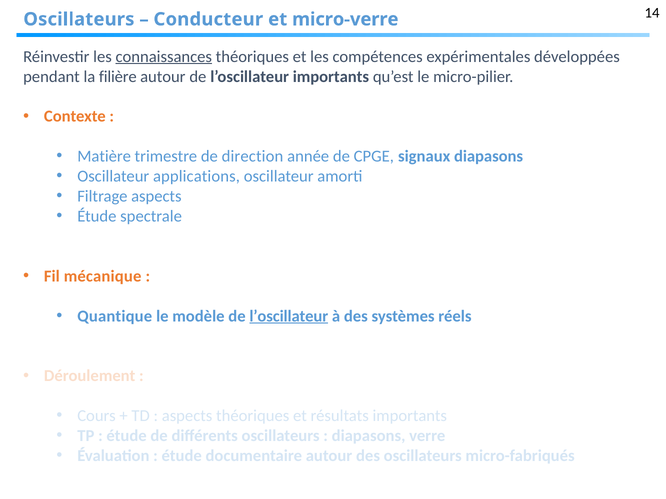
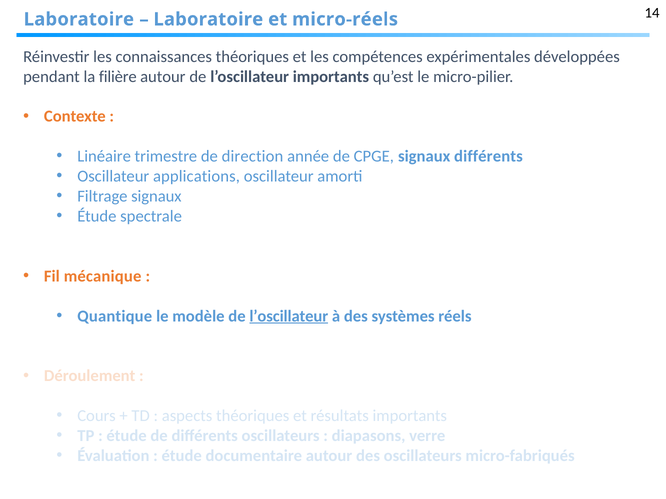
Oscillateurs at (79, 19): Oscillateurs -> Laboratoire
Conducteur at (208, 19): Conducteur -> Laboratoire
micro-verre: micro-verre -> micro-réels
connaissances underline: present -> none
Matière: Matière -> Linéaire
signaux diapasons: diapasons -> différents
Filtrage aspects: aspects -> signaux
